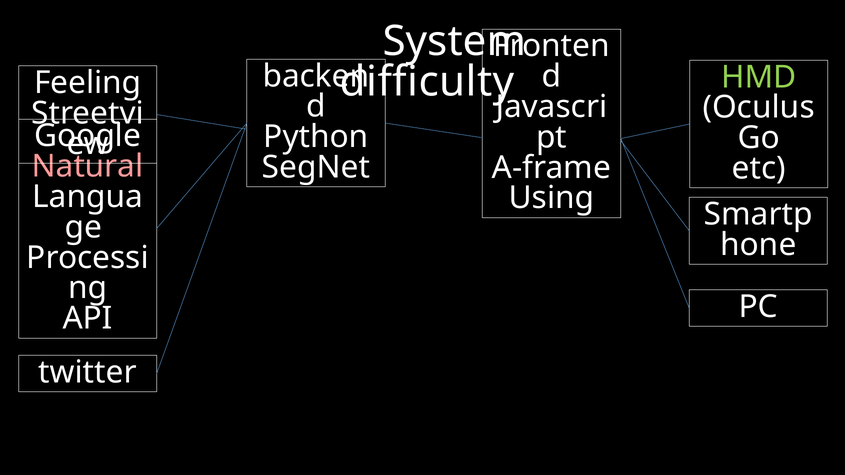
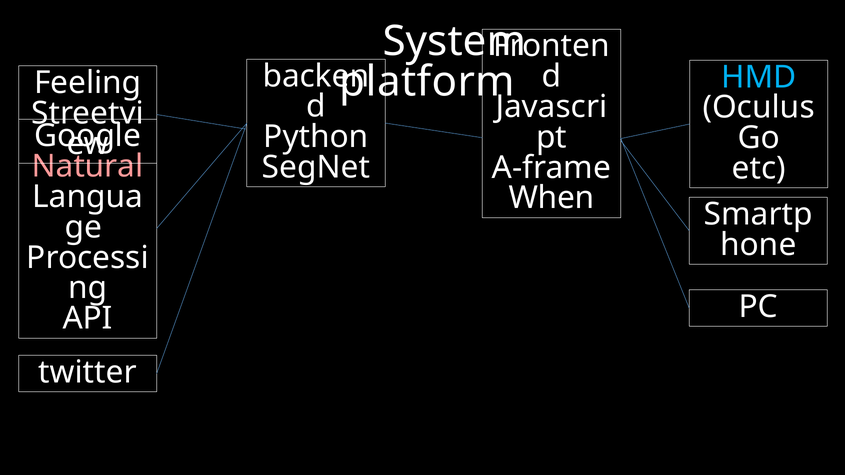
HMD colour: light green -> light blue
difficulty: difficulty -> platform
Using: Using -> When
